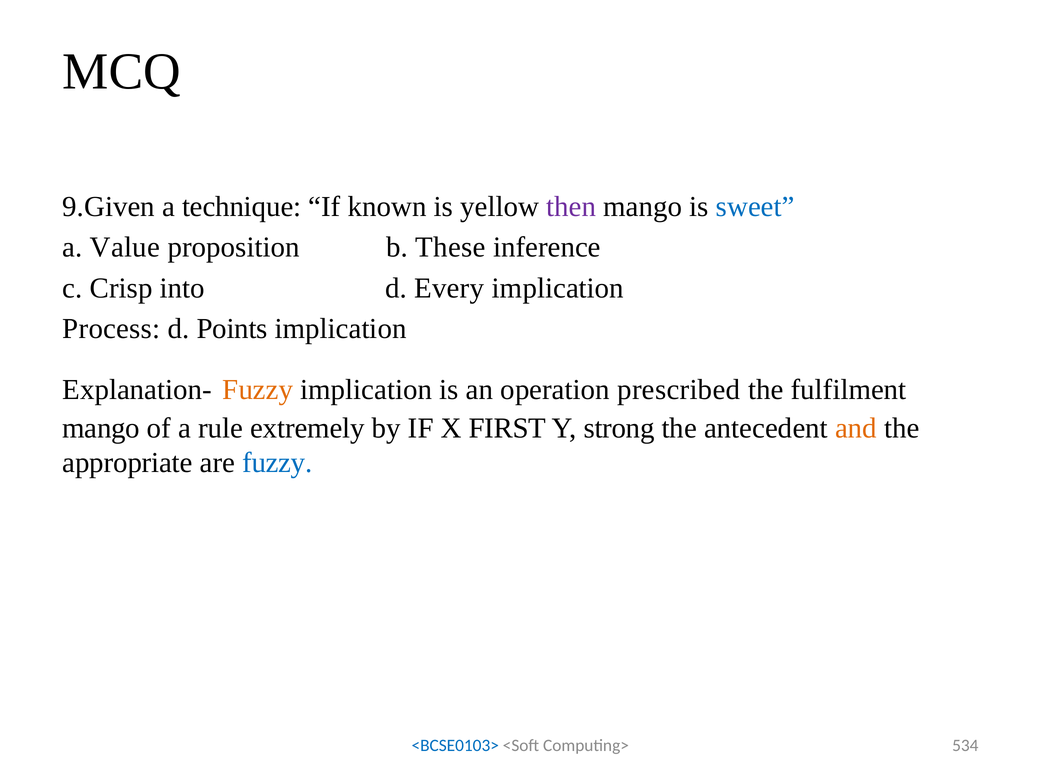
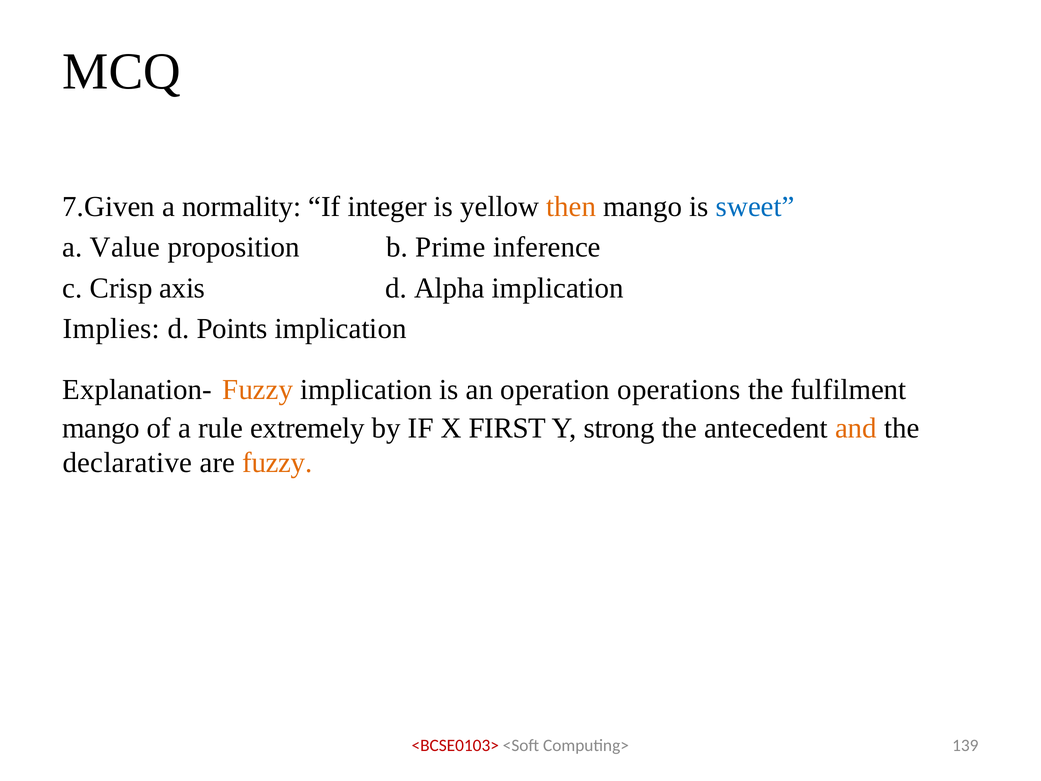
9.Given: 9.Given -> 7.Given
technique: technique -> normality
known: known -> integer
then colour: purple -> orange
These: These -> Prime
into: into -> axis
Every: Every -> Alpha
Process: Process -> Implies
prescribed: prescribed -> operations
appropriate: appropriate -> declarative
fuzzy at (277, 463) colour: blue -> orange
<BCSE0103> colour: blue -> red
534: 534 -> 139
